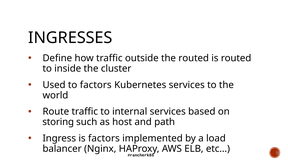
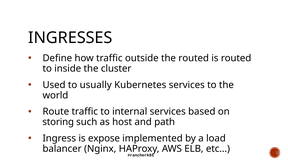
to factors: factors -> usually
is factors: factors -> expose
